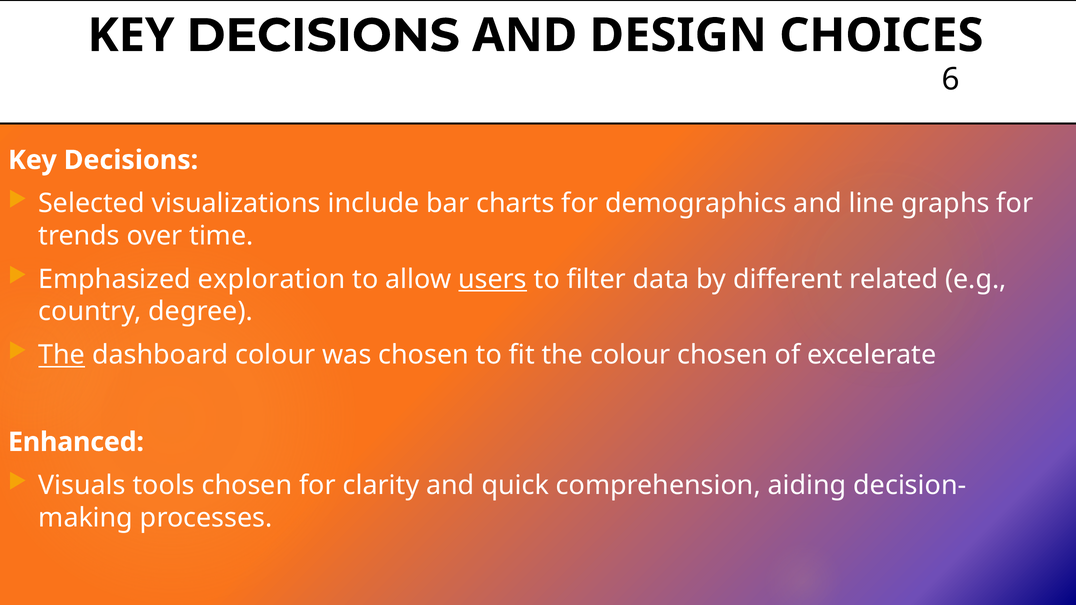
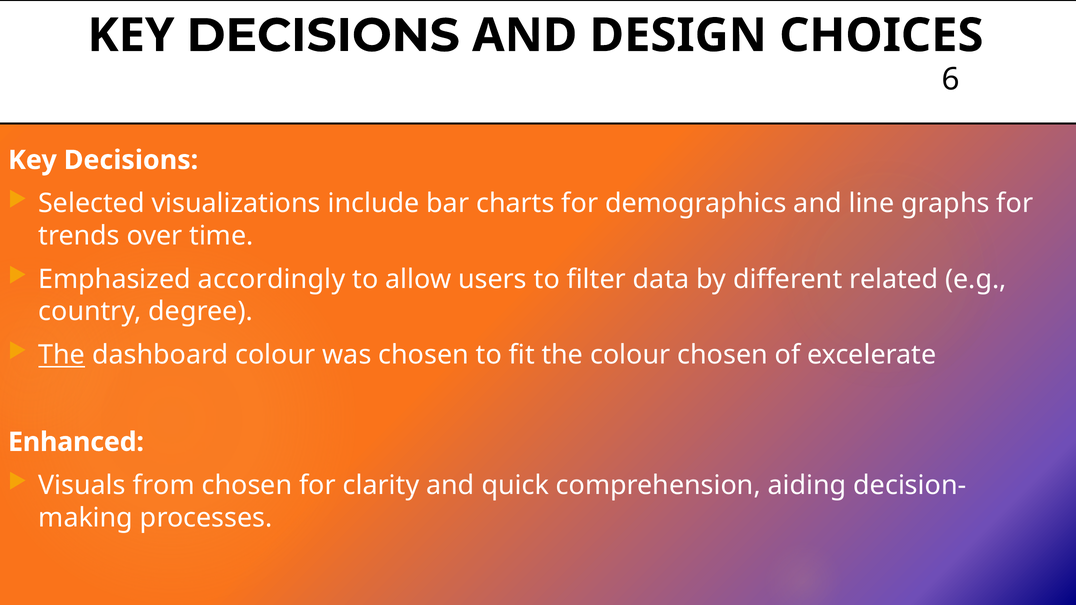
exploration: exploration -> accordingly
users underline: present -> none
tools: tools -> from
